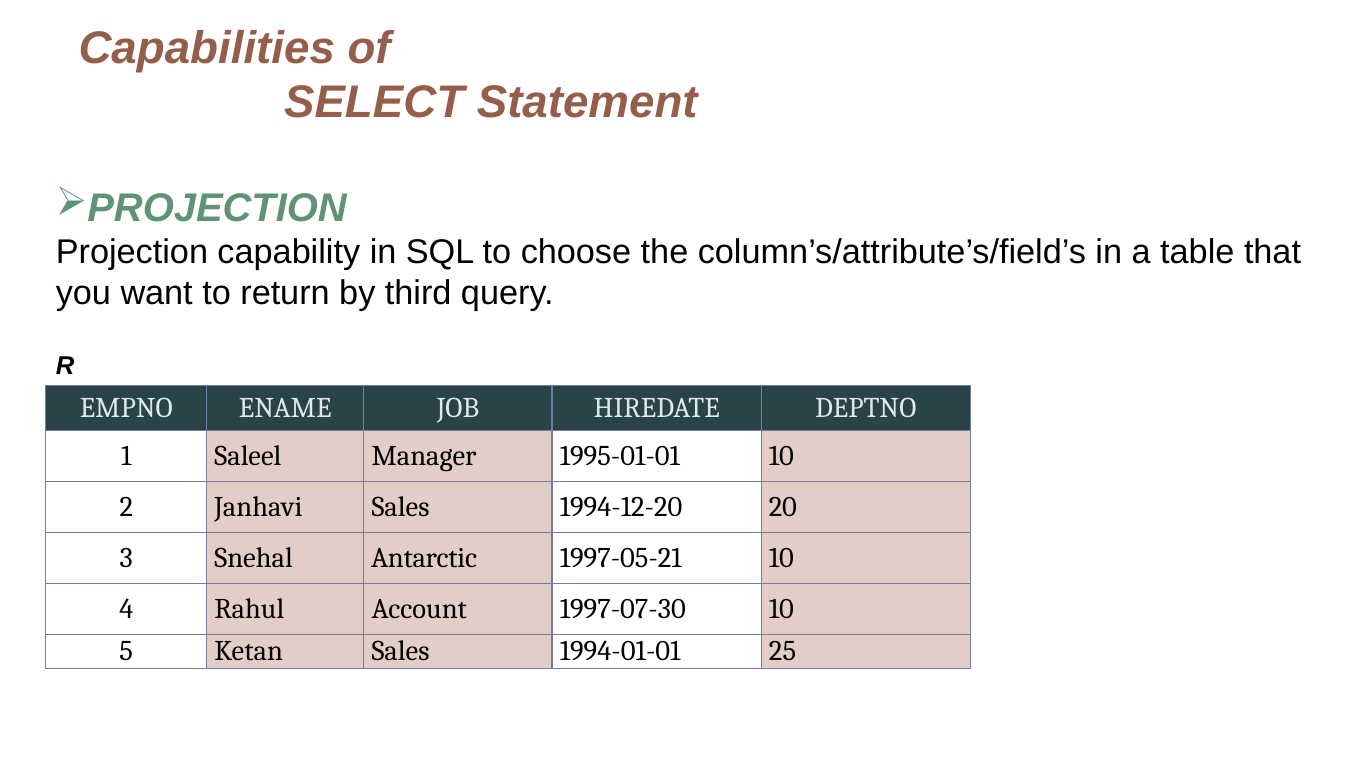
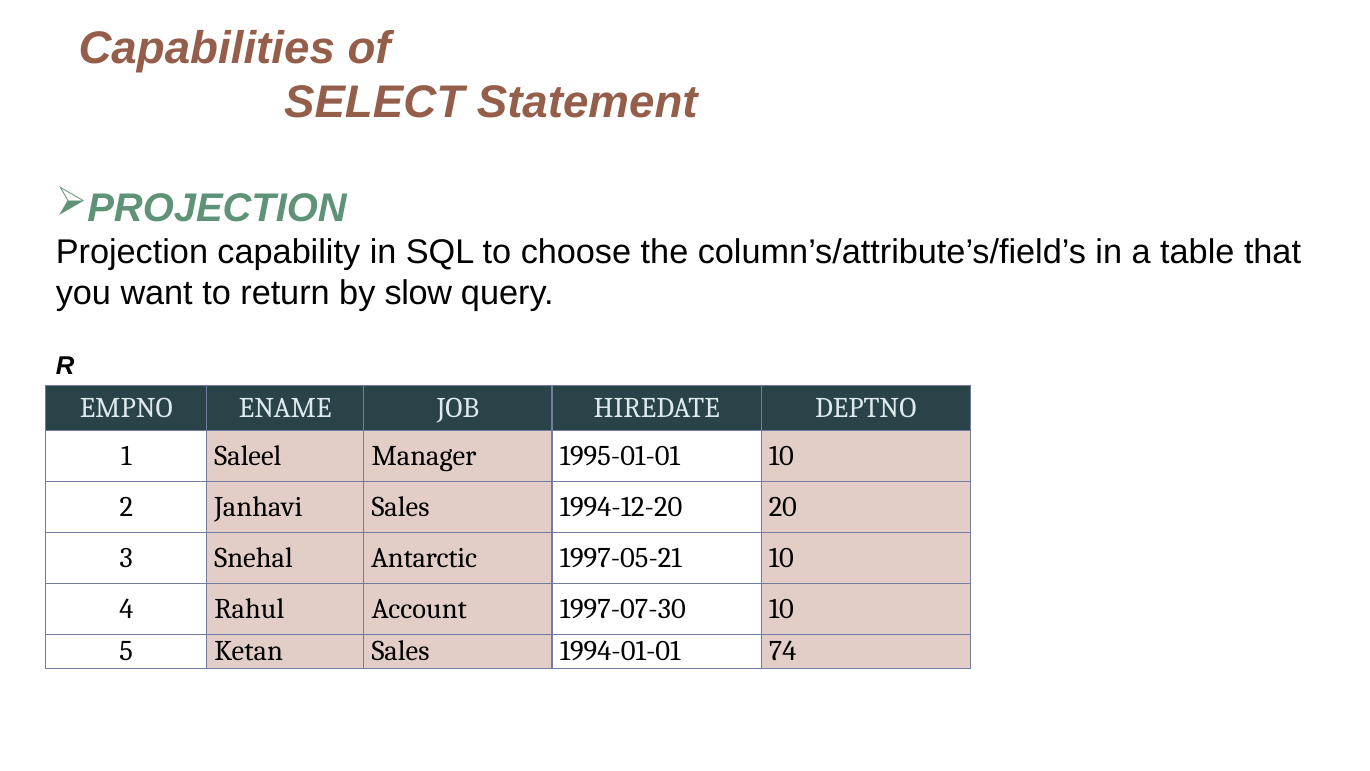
third: third -> slow
25: 25 -> 74
